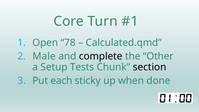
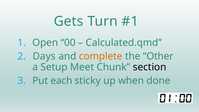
Core: Core -> Gets
78: 78 -> 00
Male: Male -> Days
complete colour: black -> orange
Tests: Tests -> Meet
